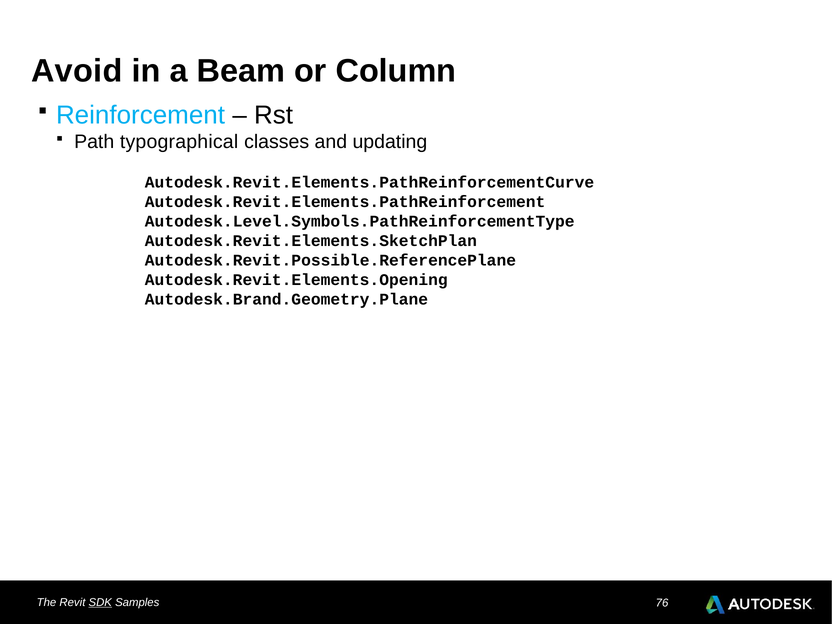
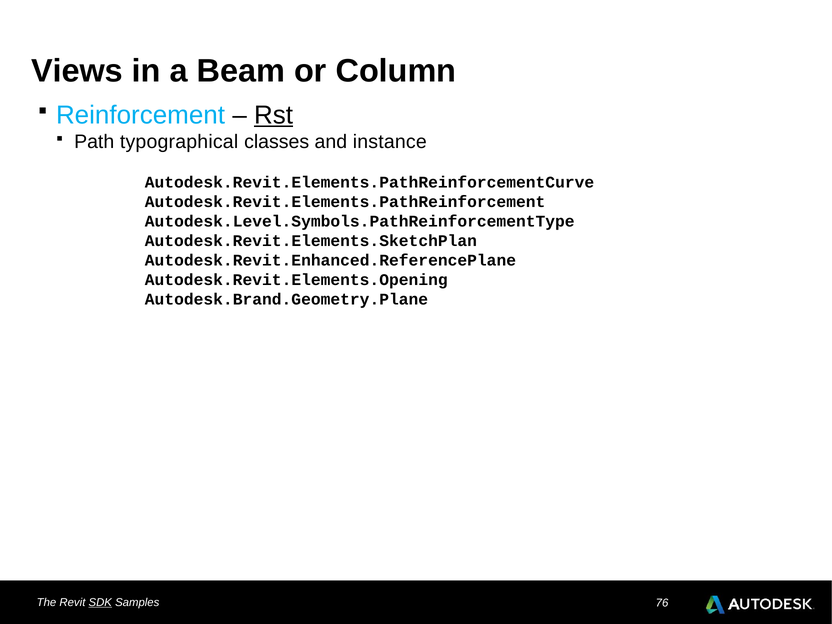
Avoid: Avoid -> Views
Rst underline: none -> present
updating: updating -> instance
Autodesk.Revit.Possible.ReferencePlane: Autodesk.Revit.Possible.ReferencePlane -> Autodesk.Revit.Enhanced.ReferencePlane
